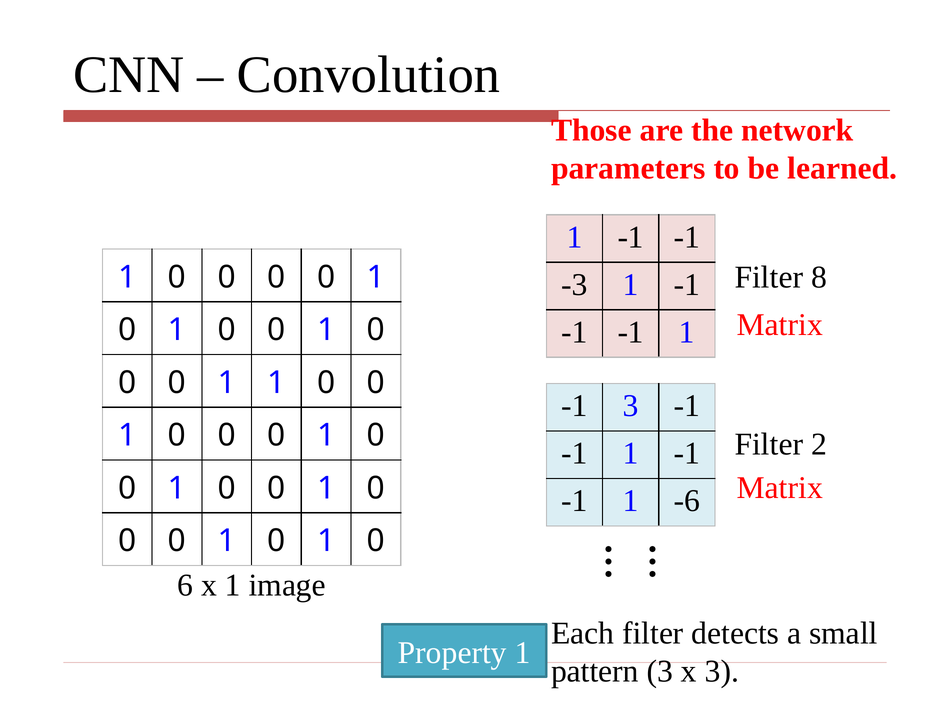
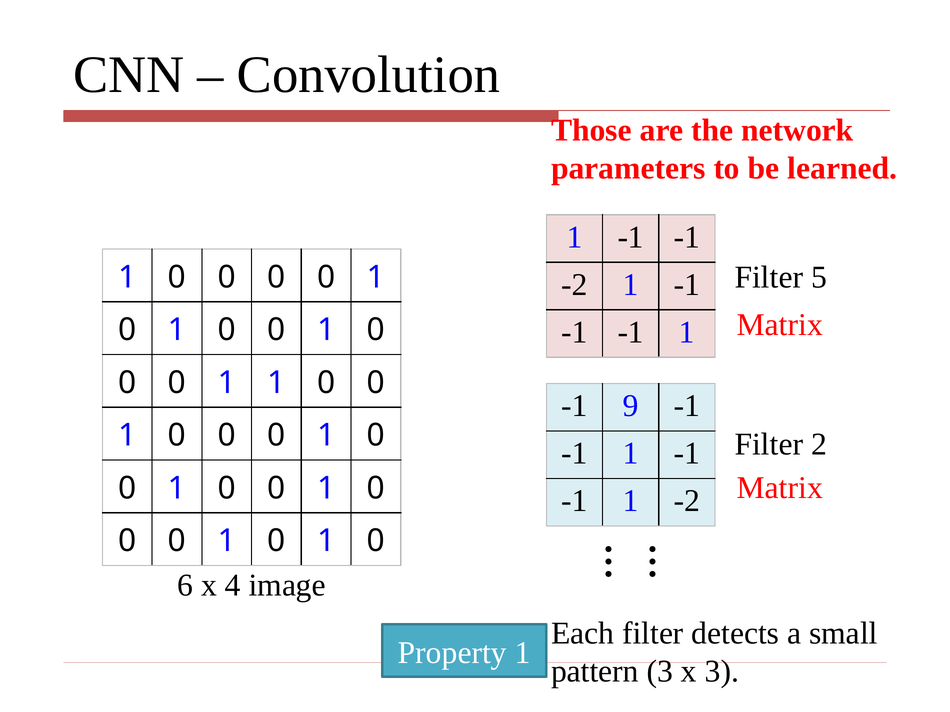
8: 8 -> 5
-3 at (575, 285): -3 -> -2
-1 3: 3 -> 9
1 -6: -6 -> -2
x 1: 1 -> 4
